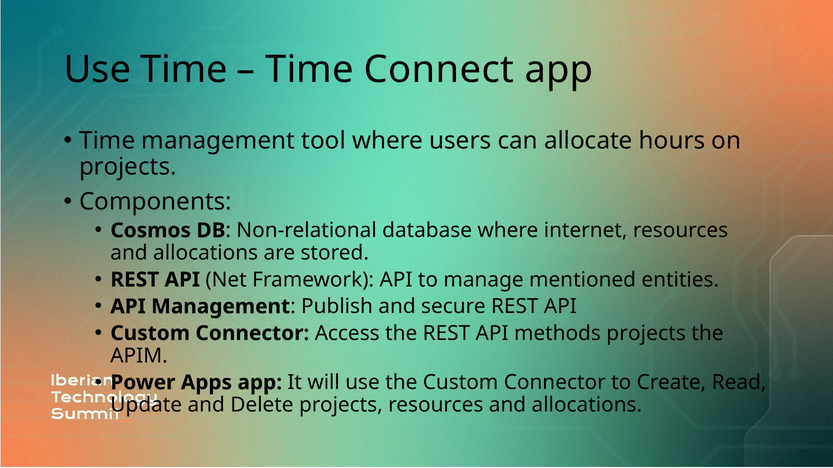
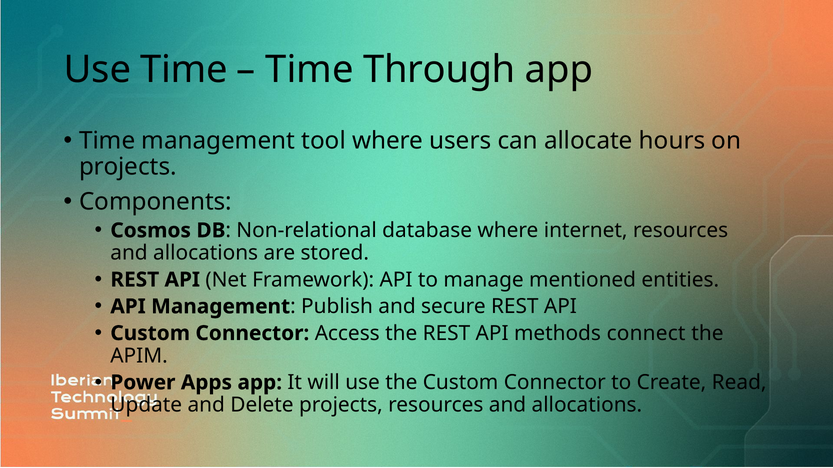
Connect: Connect -> Through
methods projects: projects -> connect
